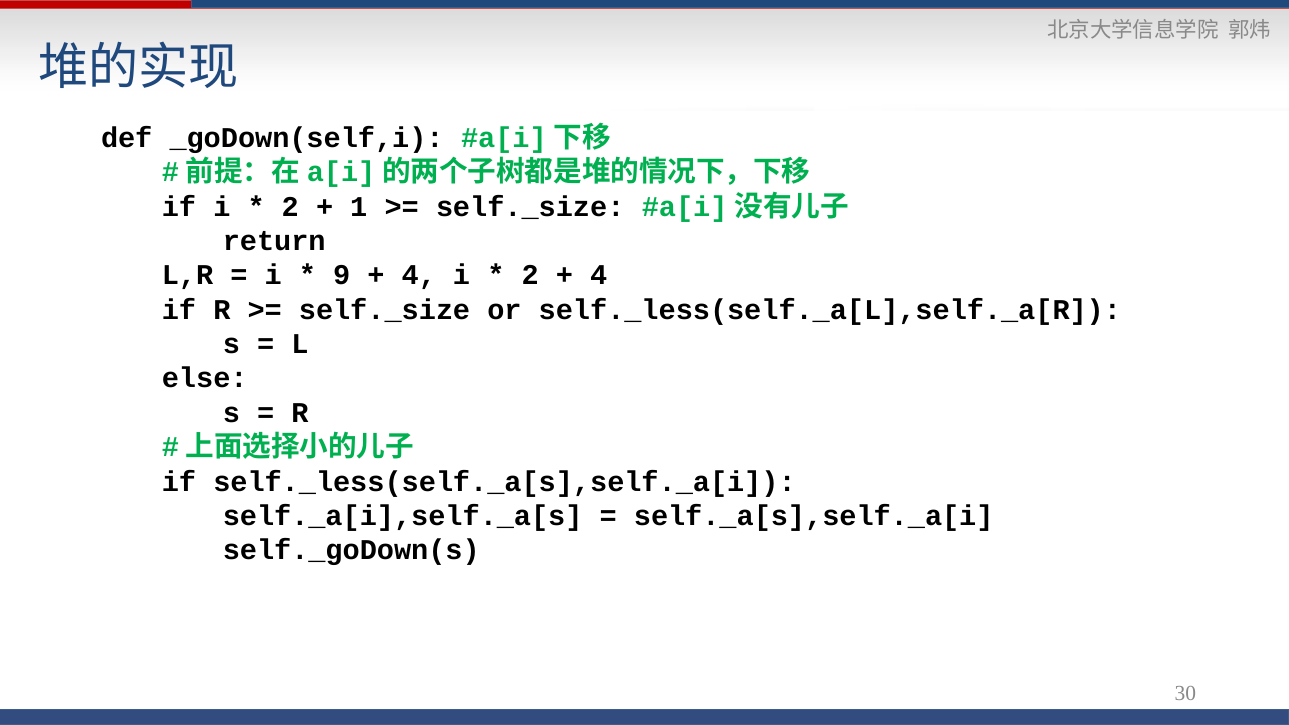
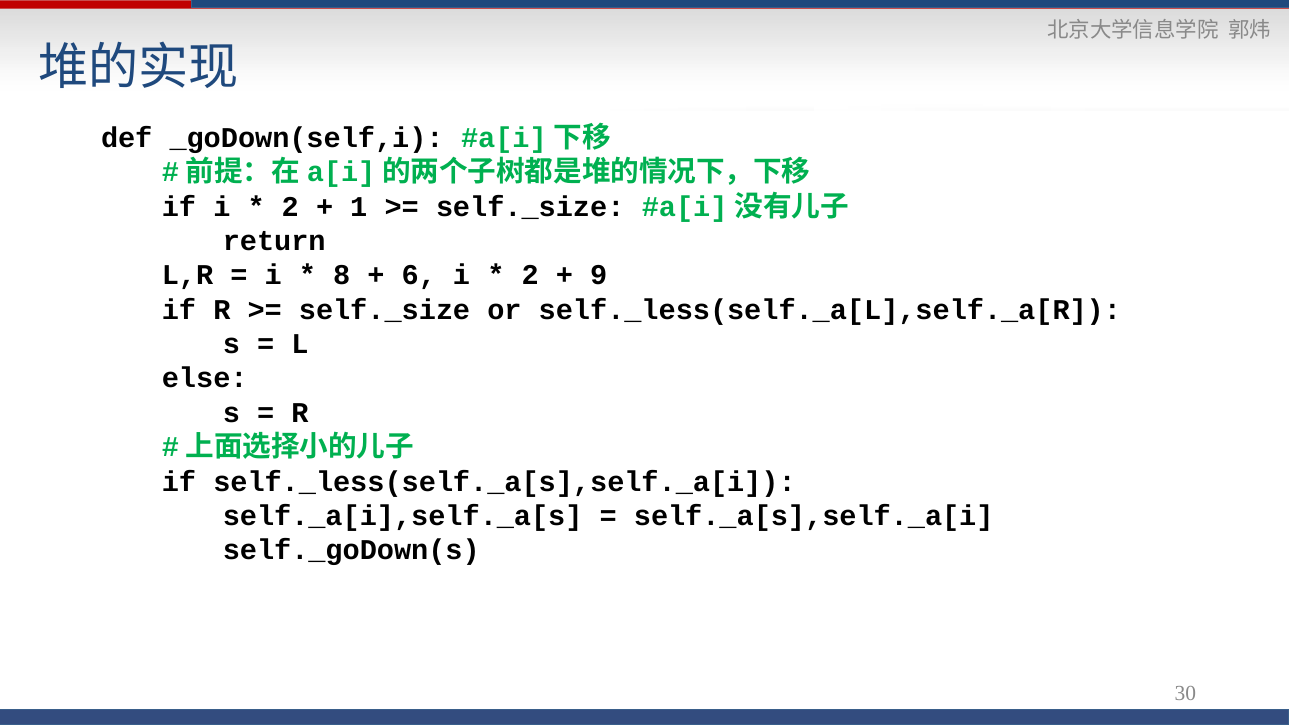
9: 9 -> 8
4 at (419, 276): 4 -> 6
4 at (599, 276): 4 -> 9
